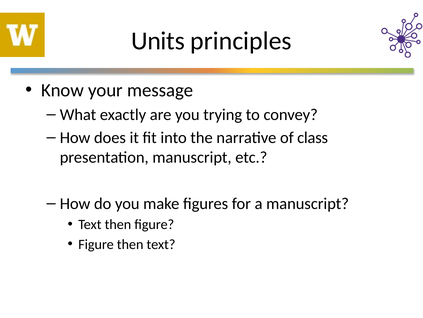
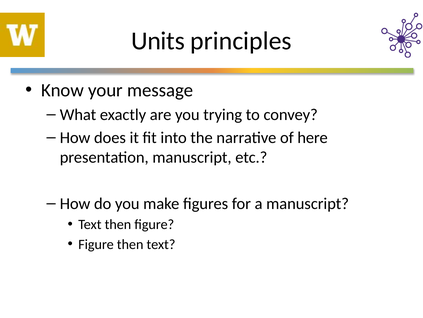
class: class -> here
